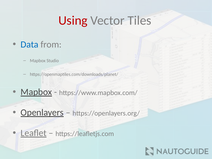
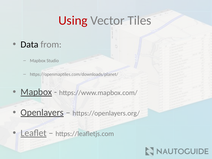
Data colour: blue -> black
